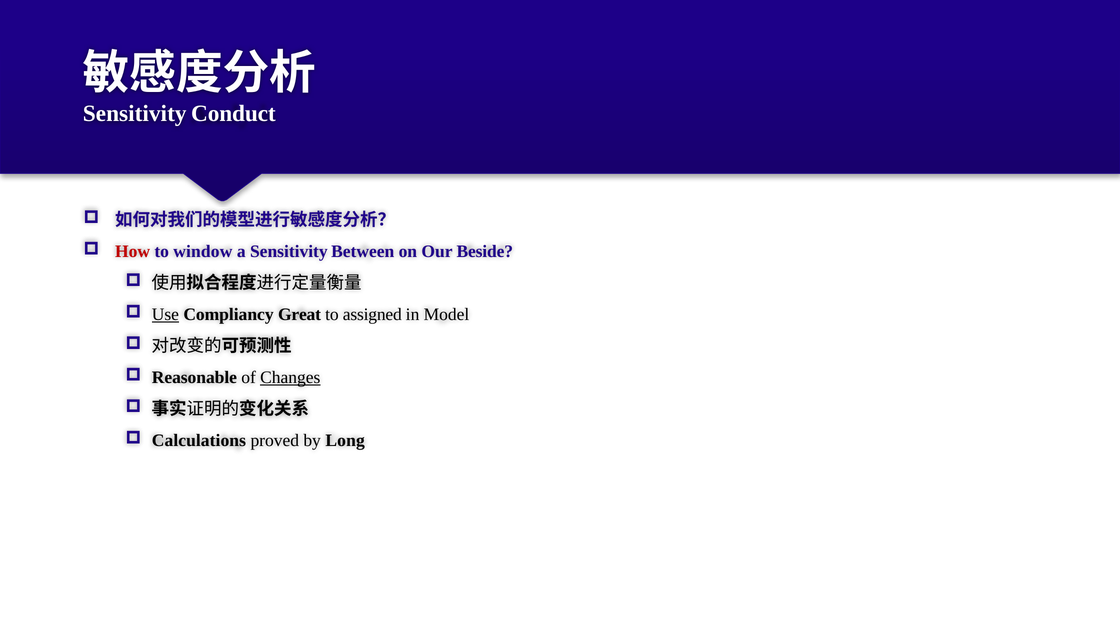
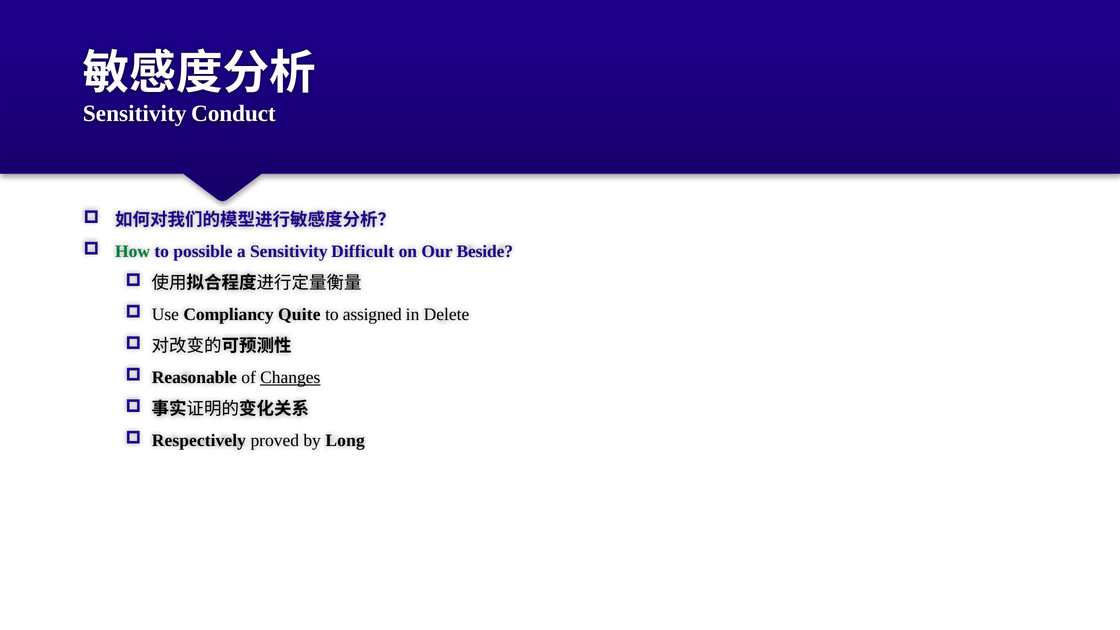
How colour: red -> green
window: window -> possible
Between: Between -> Difficult
Use underline: present -> none
Great: Great -> Quite
Model: Model -> Delete
Calculations: Calculations -> Respectively
